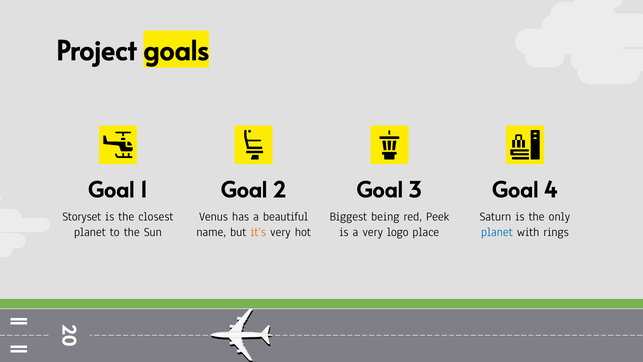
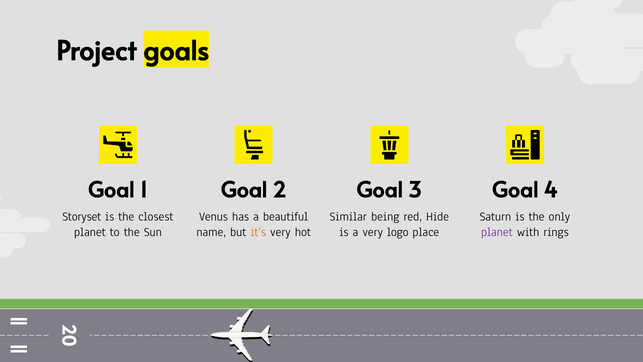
Biggest: Biggest -> Similar
Peek: Peek -> Hide
planet at (497, 232) colour: blue -> purple
